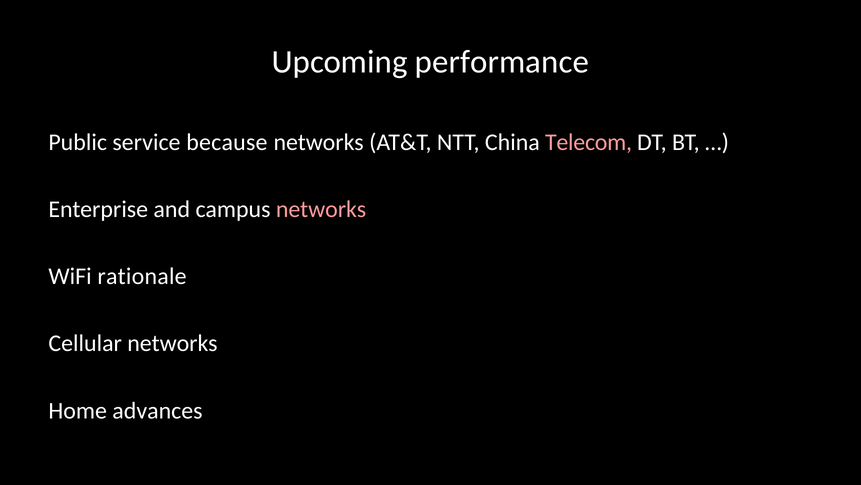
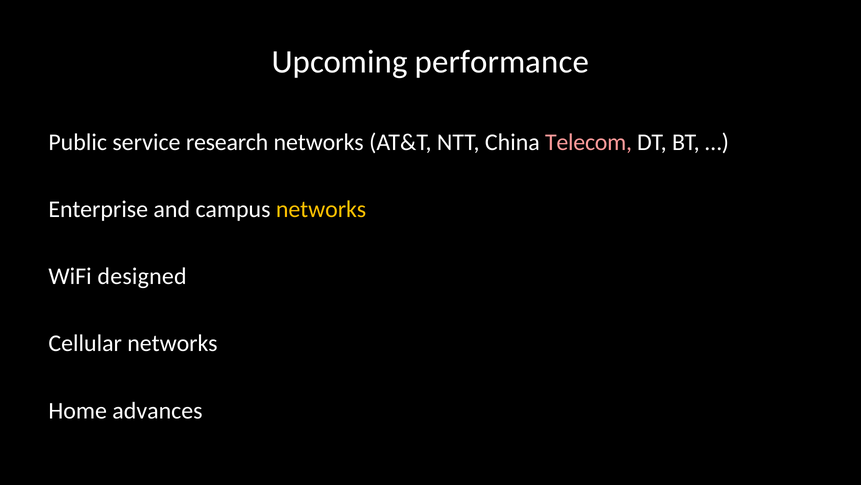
because: because -> research
networks at (321, 209) colour: pink -> yellow
rationale: rationale -> designed
